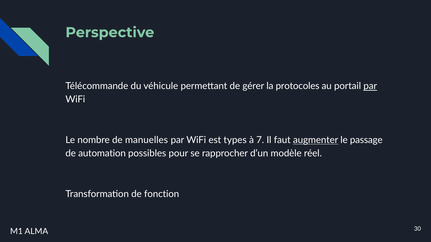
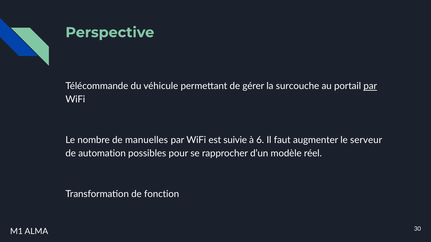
protocoles: protocoles -> surcouche
types: types -> suivie
7: 7 -> 6
augmenter underline: present -> none
passage: passage -> serveur
